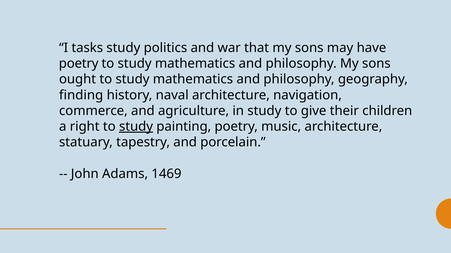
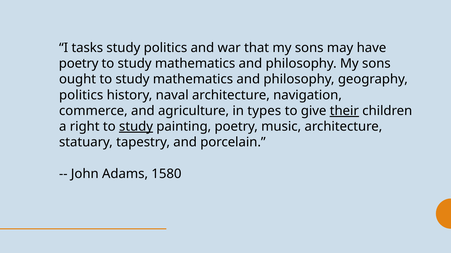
finding at (81, 95): finding -> politics
in study: study -> types
their underline: none -> present
1469: 1469 -> 1580
